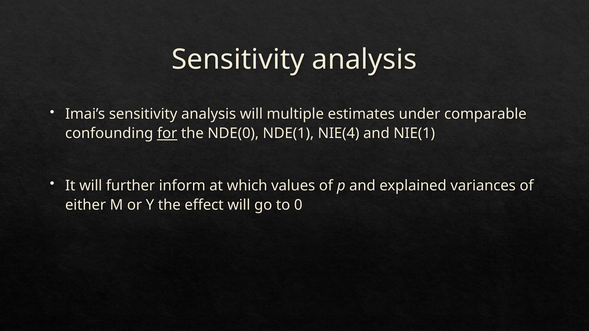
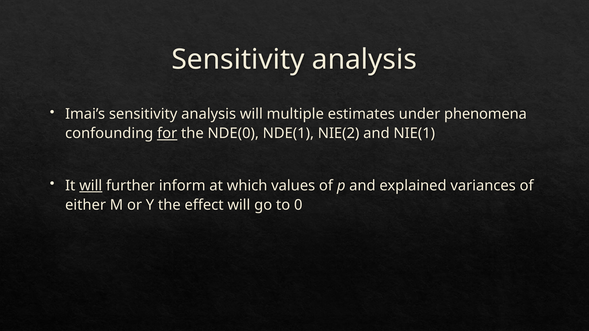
comparable: comparable -> phenomena
NIE(4: NIE(4 -> NIE(2
will at (91, 186) underline: none -> present
